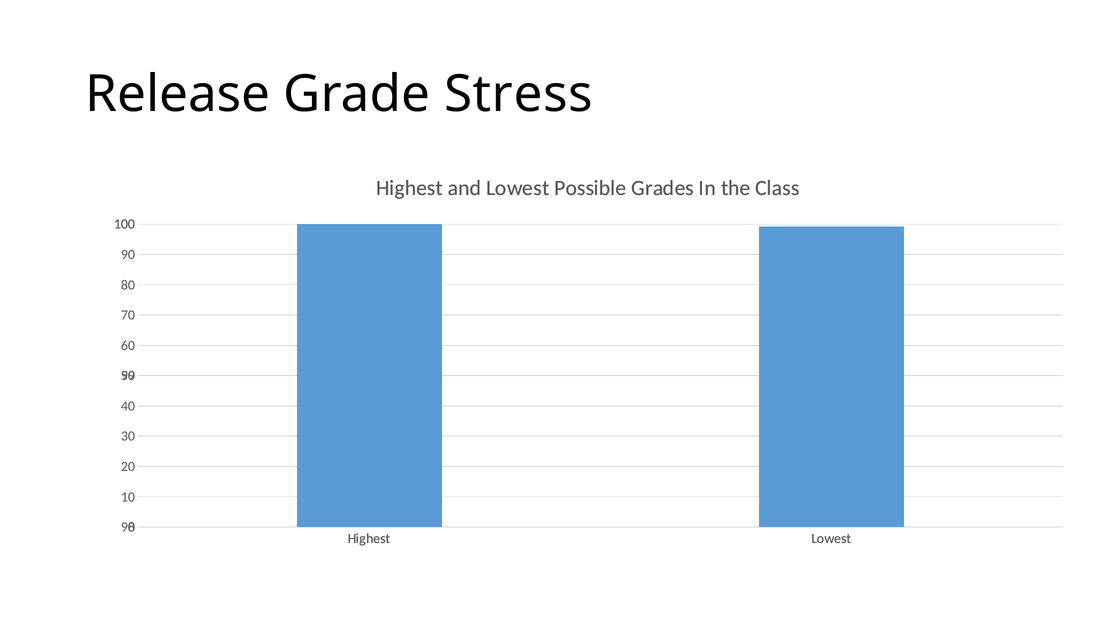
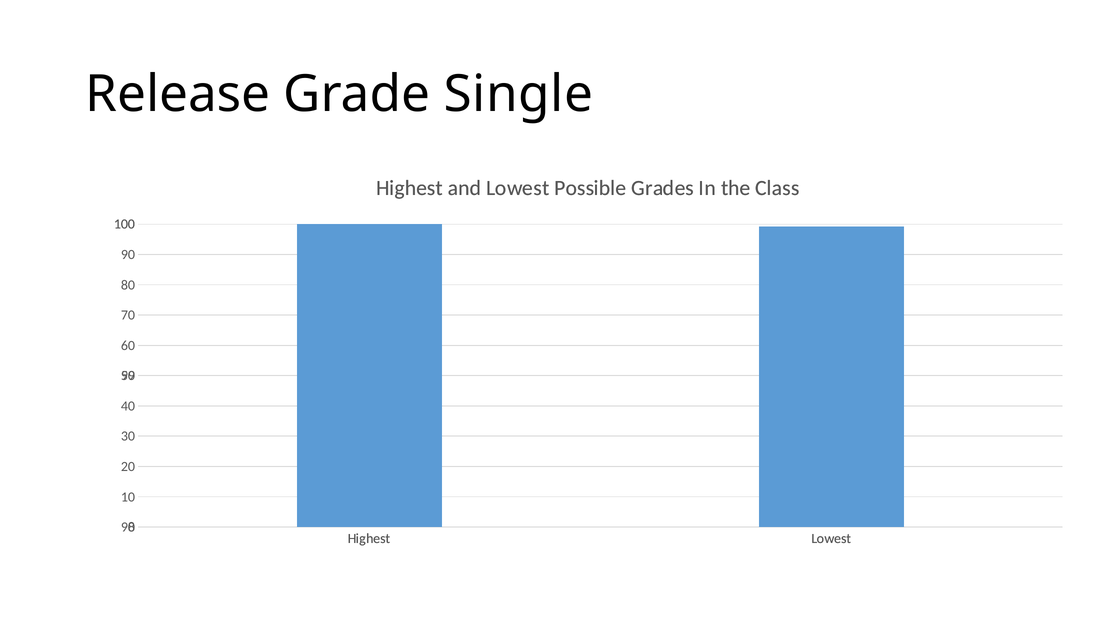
Stress: Stress -> Single
